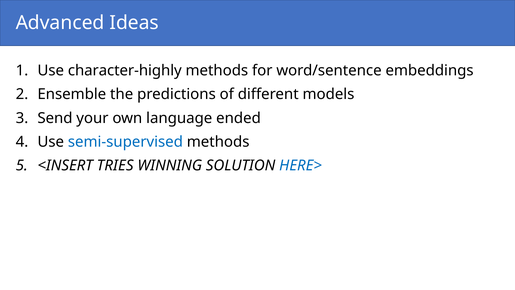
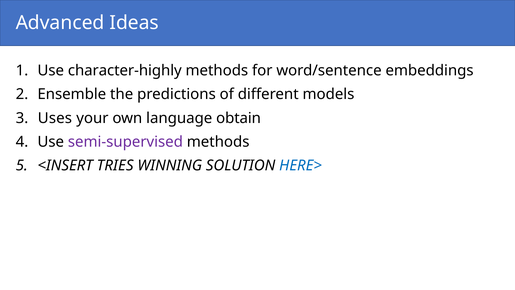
Send: Send -> Uses
ended: ended -> obtain
semi-supervised colour: blue -> purple
